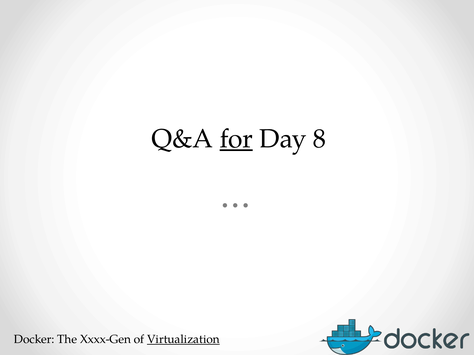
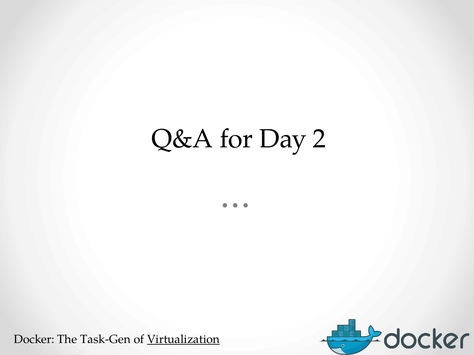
for underline: present -> none
8: 8 -> 2
Xxxx-Gen: Xxxx-Gen -> Task-Gen
